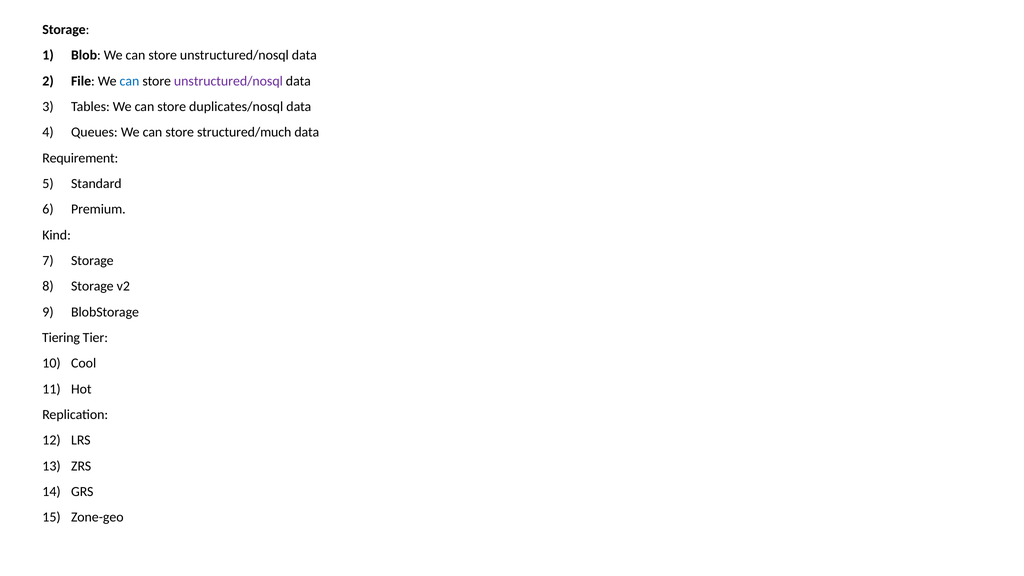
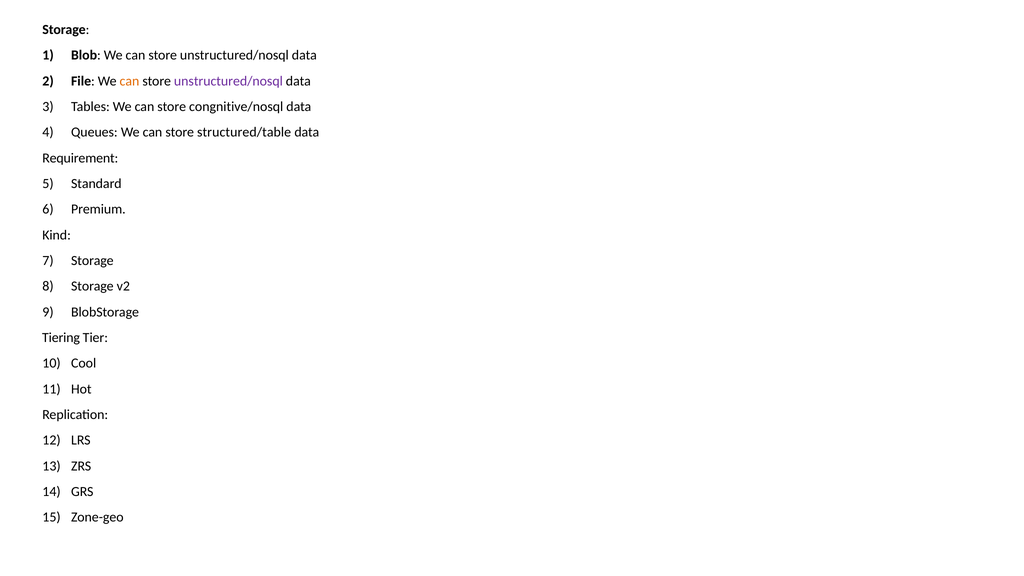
can at (129, 81) colour: blue -> orange
duplicates/nosql: duplicates/nosql -> congnitive/nosql
structured/much: structured/much -> structured/table
